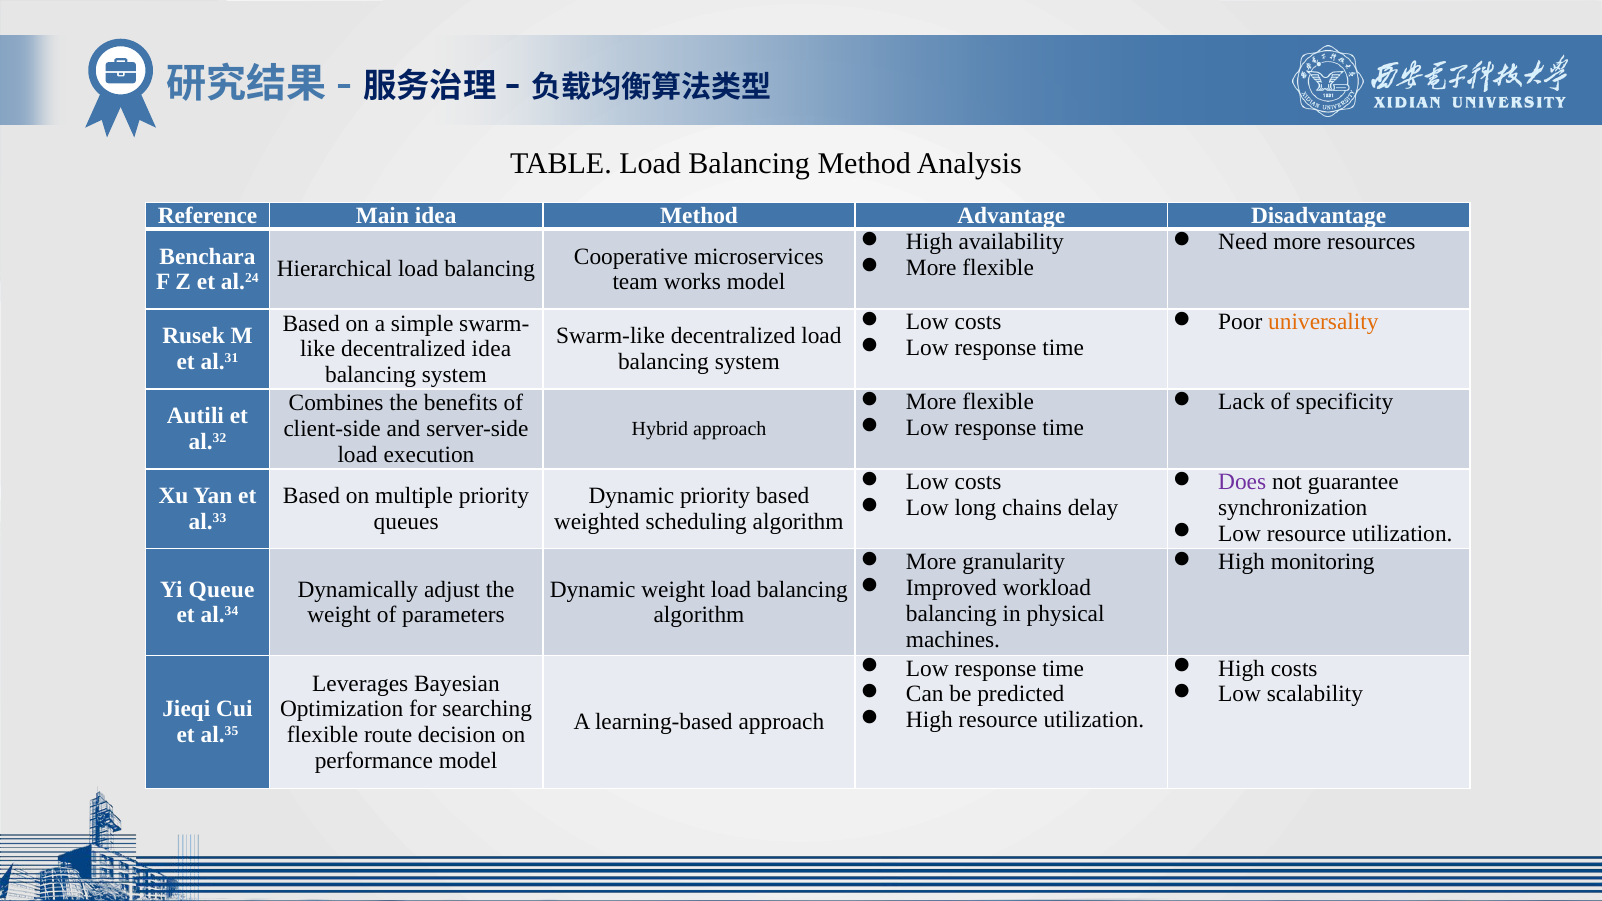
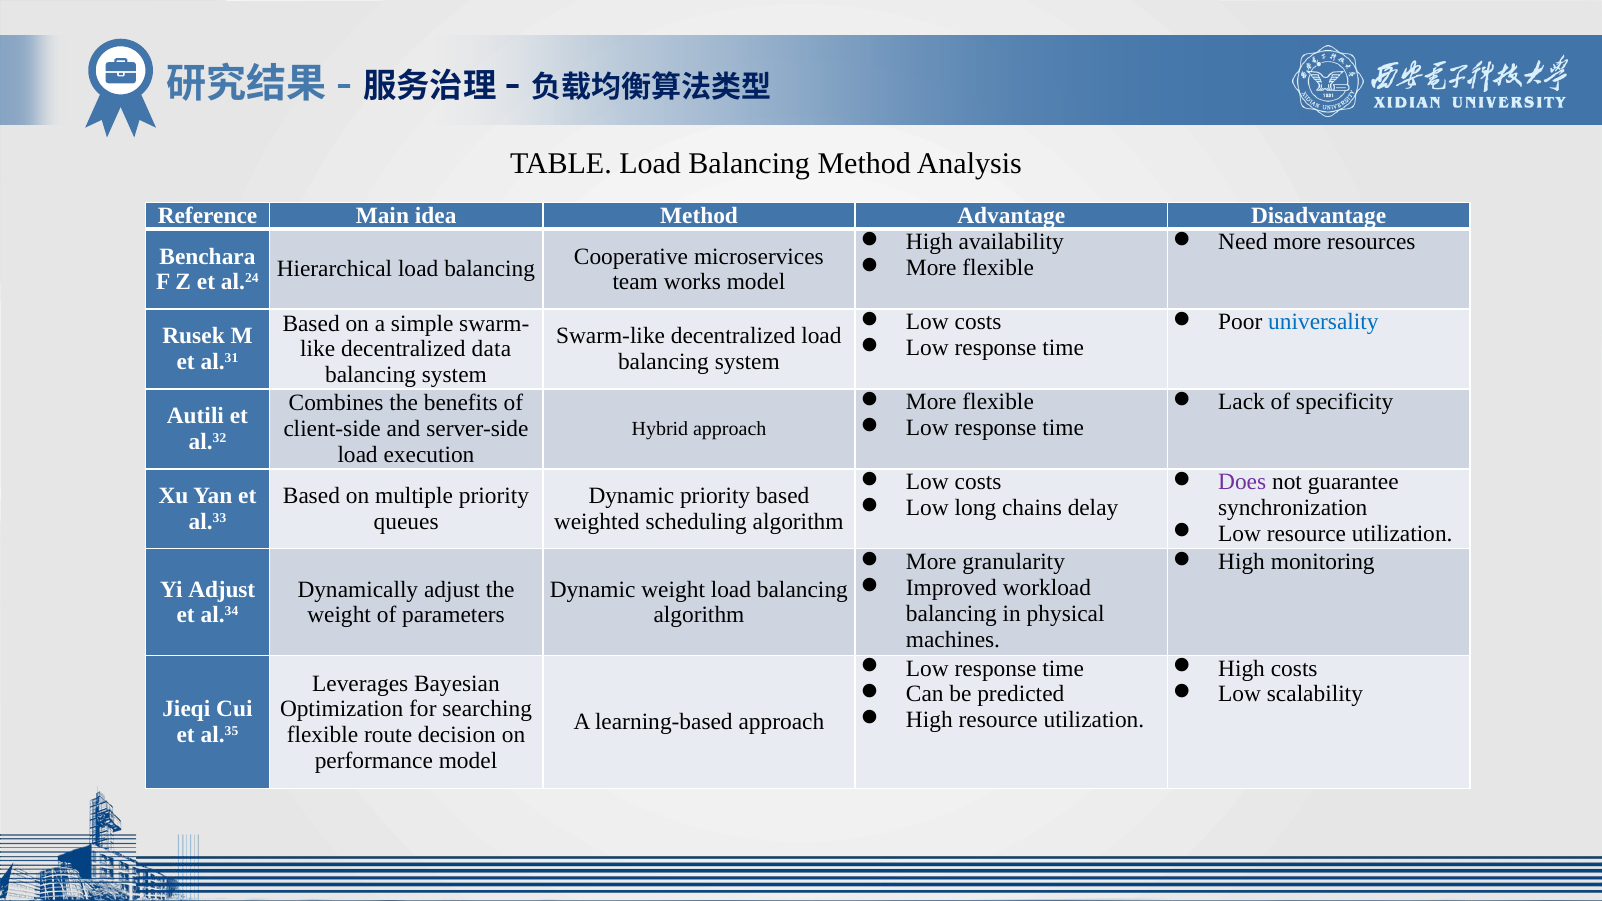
universality colour: orange -> blue
decentralized idea: idea -> data
Yi Queue: Queue -> Adjust
